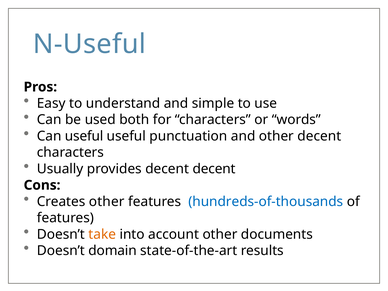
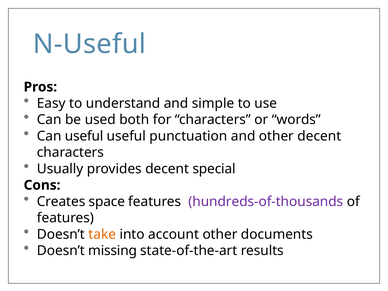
decent decent: decent -> special
Creates other: other -> space
hundreds-of-thousands colour: blue -> purple
domain: domain -> missing
